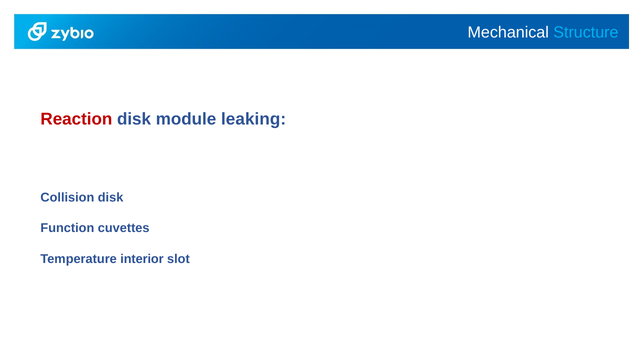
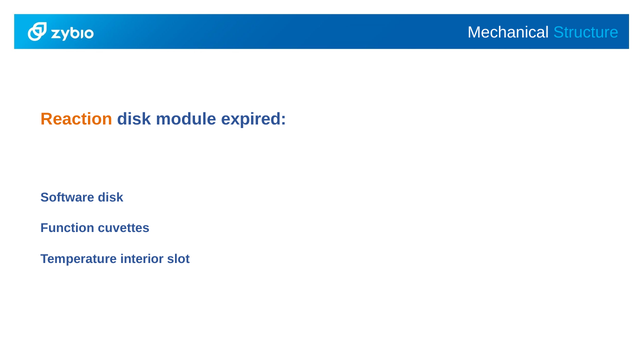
Reaction colour: red -> orange
leaking: leaking -> expired
Collision: Collision -> Software
